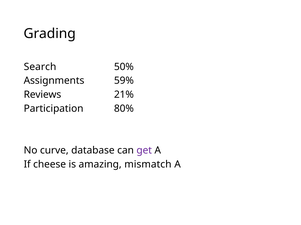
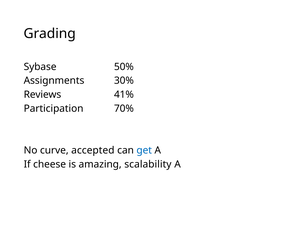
Search: Search -> Sybase
59%: 59% -> 30%
21%: 21% -> 41%
80%: 80% -> 70%
database: database -> accepted
get colour: purple -> blue
mismatch: mismatch -> scalability
